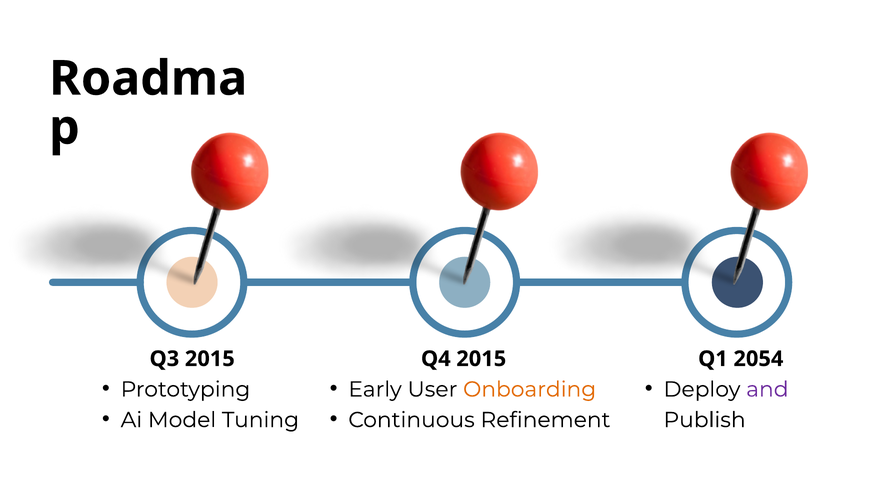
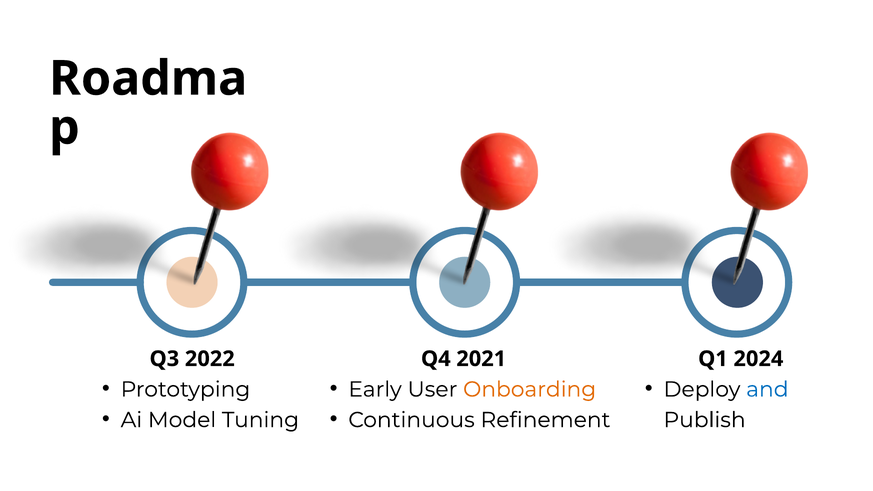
Q3 2015: 2015 -> 2022
Q4 2015: 2015 -> 2021
2054: 2054 -> 2024
and colour: purple -> blue
